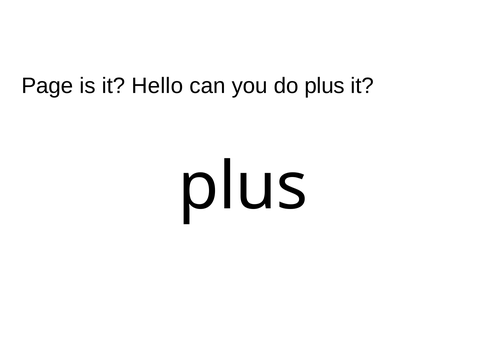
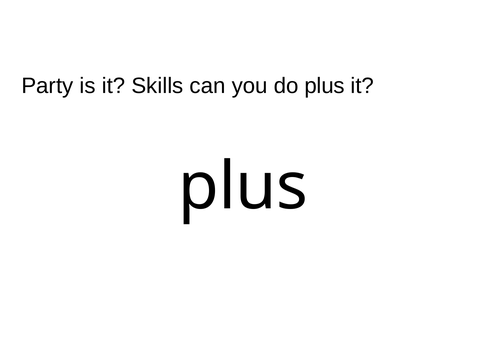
Page: Page -> Party
Hello: Hello -> Skills
